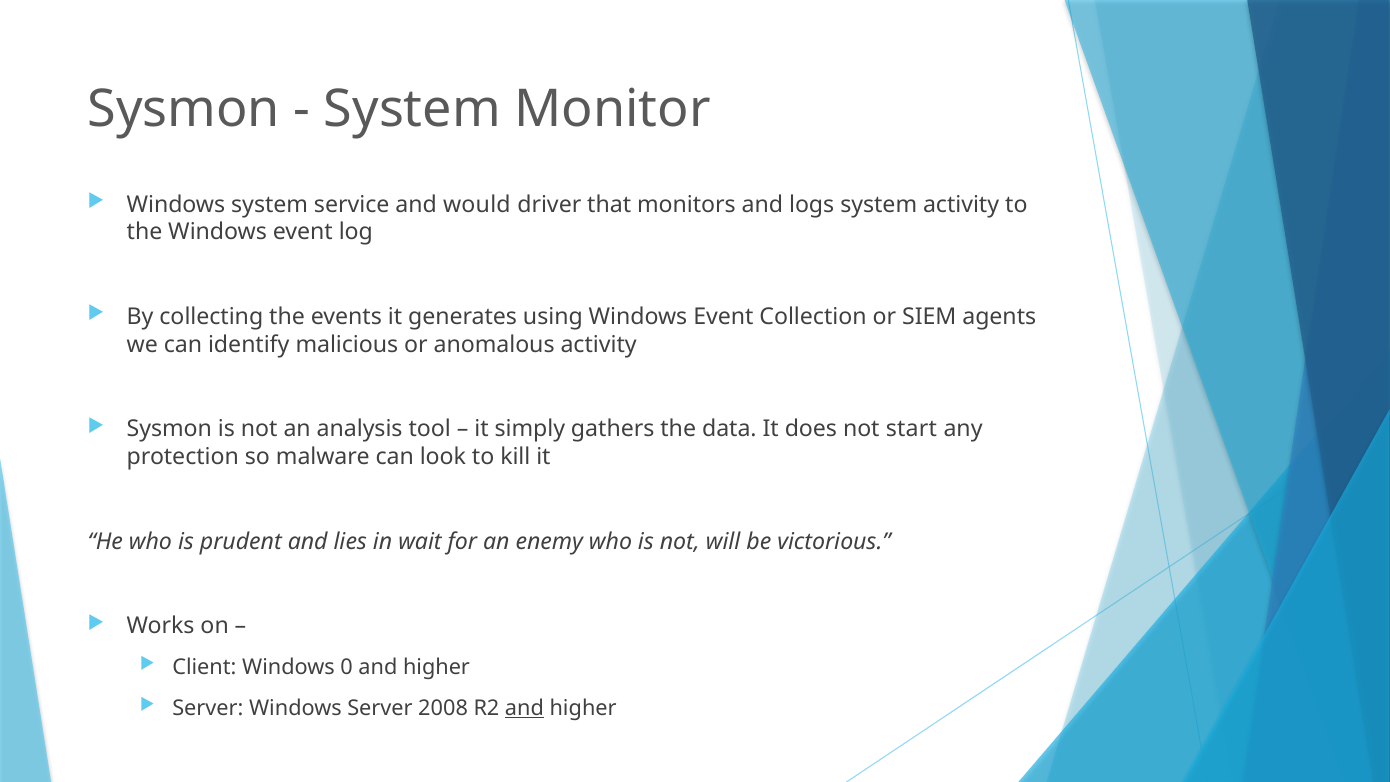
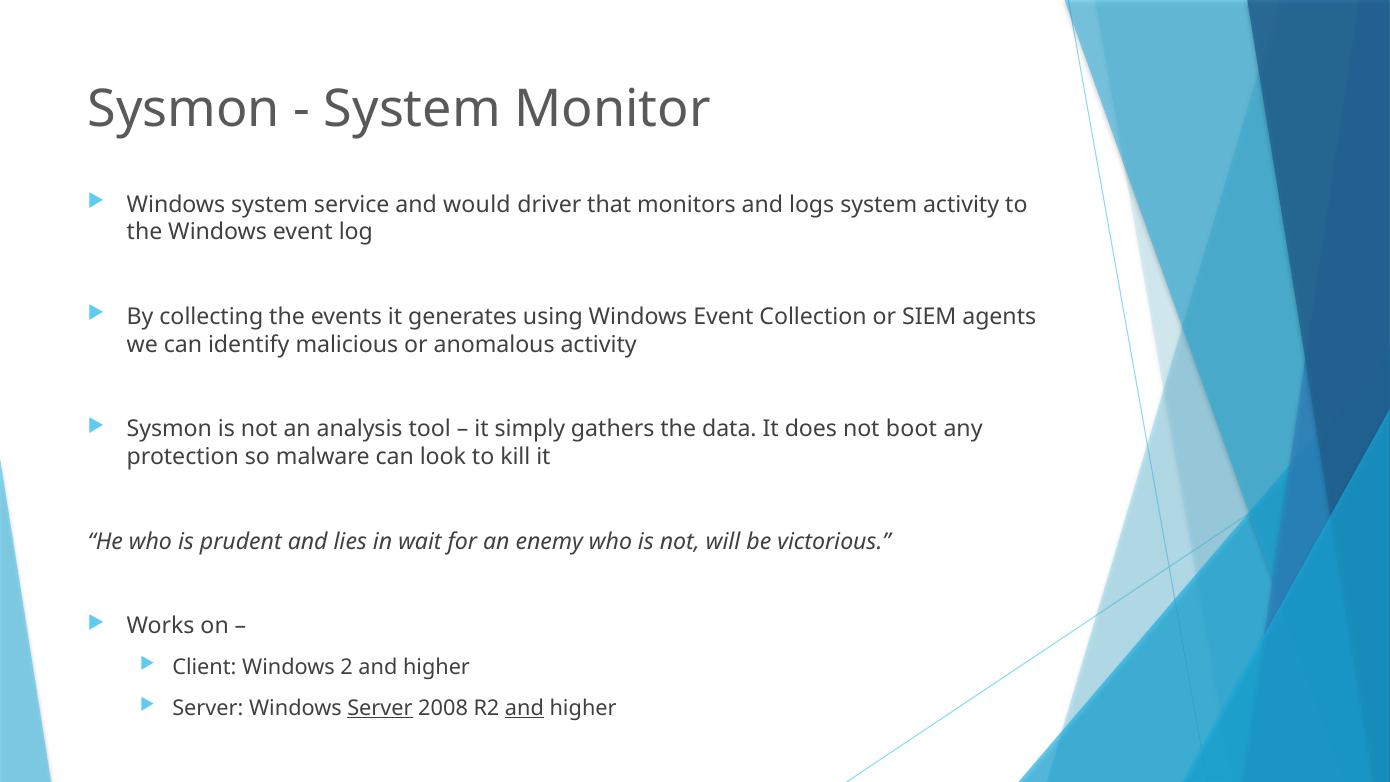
start: start -> boot
0: 0 -> 2
Server at (380, 708) underline: none -> present
